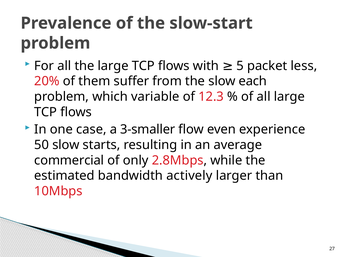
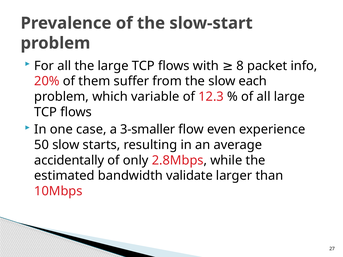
5: 5 -> 8
less: less -> info
commercial: commercial -> accidentally
actively: actively -> validate
